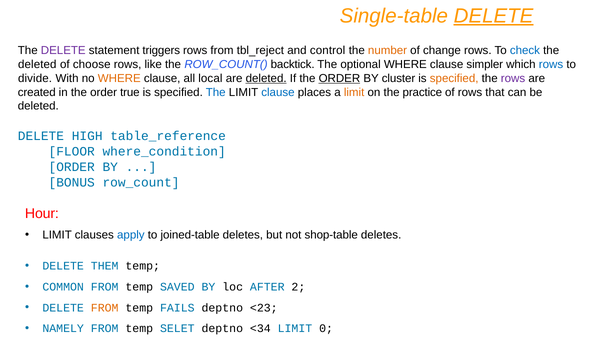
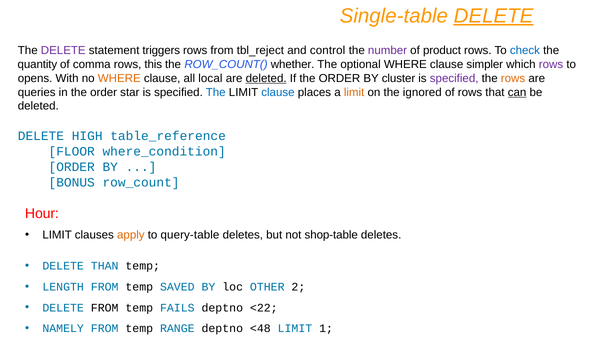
number colour: orange -> purple
change: change -> product
deleted at (37, 65): deleted -> quantity
choose: choose -> comma
like: like -> this
backtick: backtick -> whether
rows at (551, 65) colour: blue -> purple
divide: divide -> opens
ORDER at (339, 78) underline: present -> none
specified at (454, 78) colour: orange -> purple
rows at (513, 78) colour: purple -> orange
created: created -> queries
true: true -> star
practice: practice -> ignored
can underline: none -> present
apply colour: blue -> orange
joined-table: joined-table -> query-table
THEM: THEM -> THAN
COMMON: COMMON -> LENGTH
AFTER: AFTER -> OTHER
FROM at (105, 308) colour: orange -> black
<23: <23 -> <22
SELET: SELET -> RANGE
<34: <34 -> <48
0: 0 -> 1
